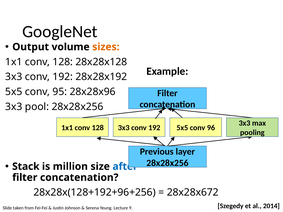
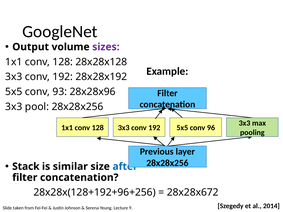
sizes colour: orange -> purple
95: 95 -> 93
million: million -> similar
